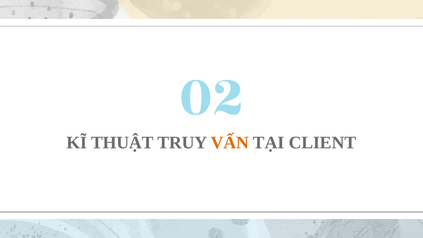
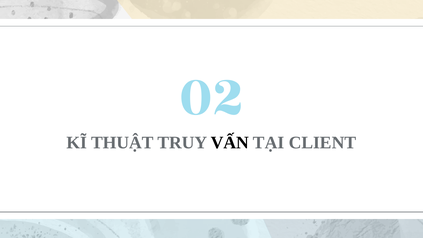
VẤN colour: orange -> black
